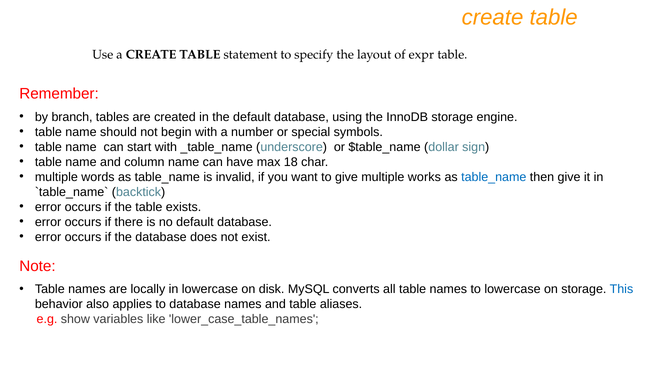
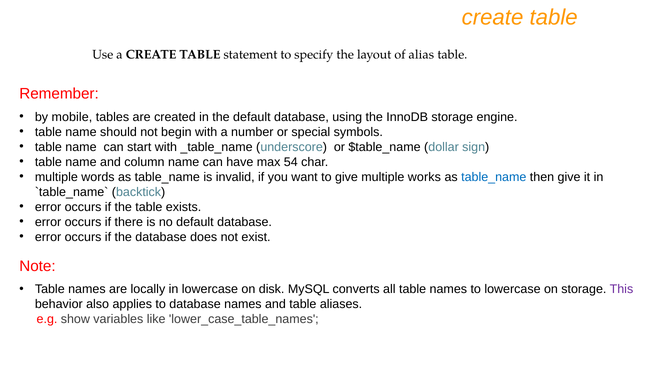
expr: expr -> alias
branch: branch -> mobile
18: 18 -> 54
This colour: blue -> purple
